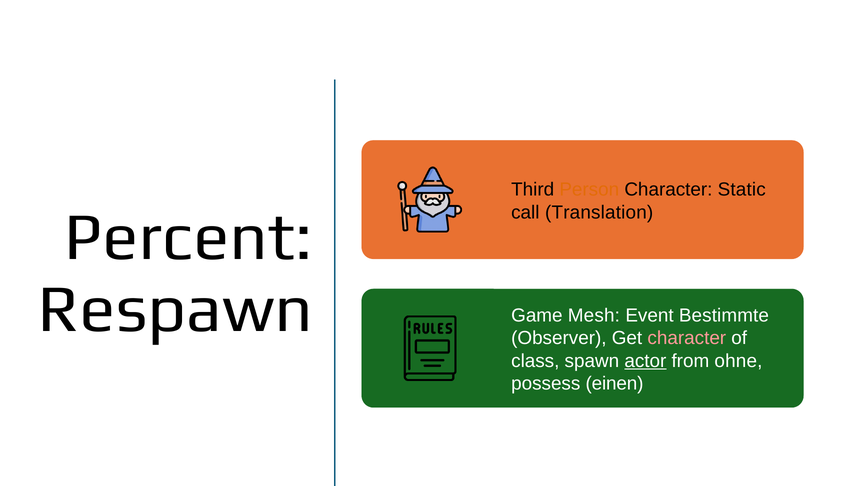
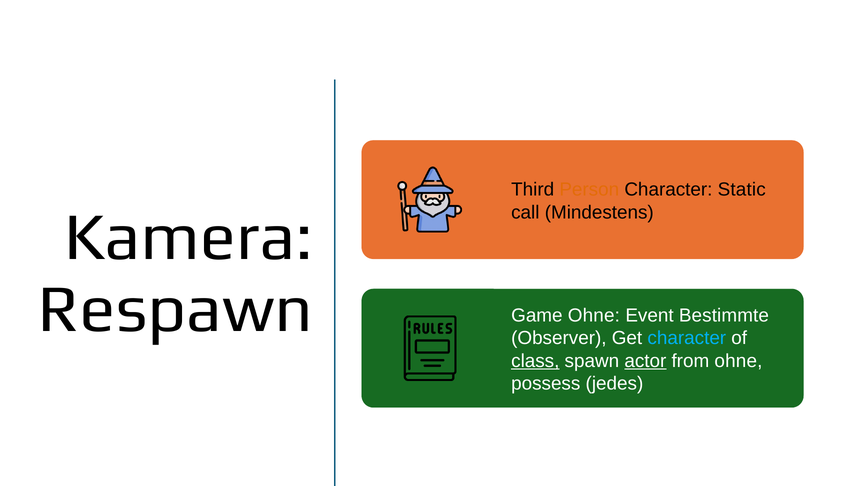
Translation: Translation -> Mindestens
Percent: Percent -> Kamera
Game Mesh: Mesh -> Ohne
character at (687, 338) colour: pink -> light blue
class underline: none -> present
einen: einen -> jedes
